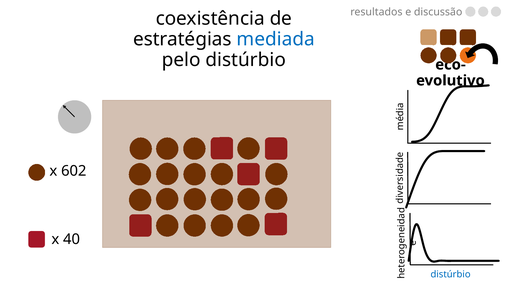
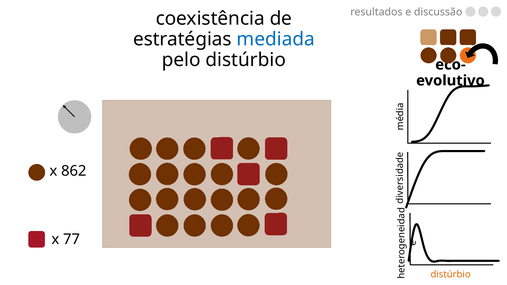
602: 602 -> 862
40: 40 -> 77
distúrbio at (451, 275) colour: blue -> orange
